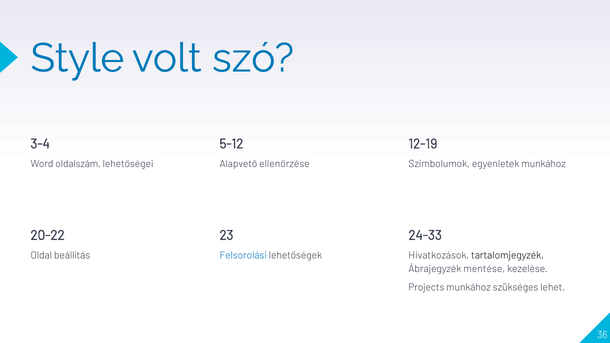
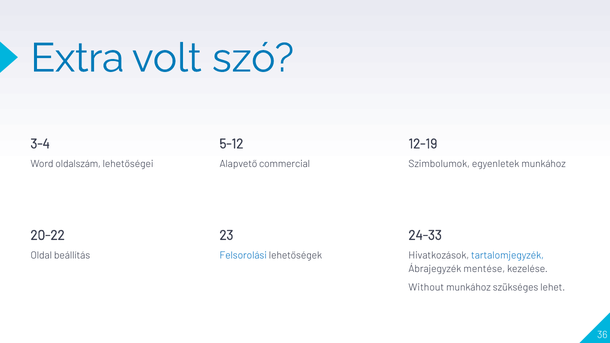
Style: Style -> Extra
ellenőrzése: ellenőrzése -> commercial
tartalomjegyzék colour: black -> blue
Projects: Projects -> Without
